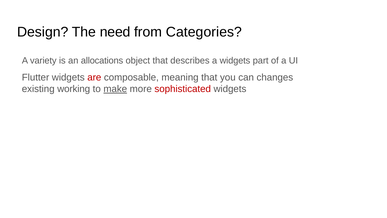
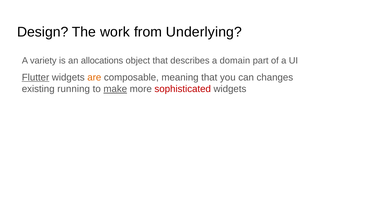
need: need -> work
Categories: Categories -> Underlying
a widgets: widgets -> domain
Flutter underline: none -> present
are colour: red -> orange
working: working -> running
